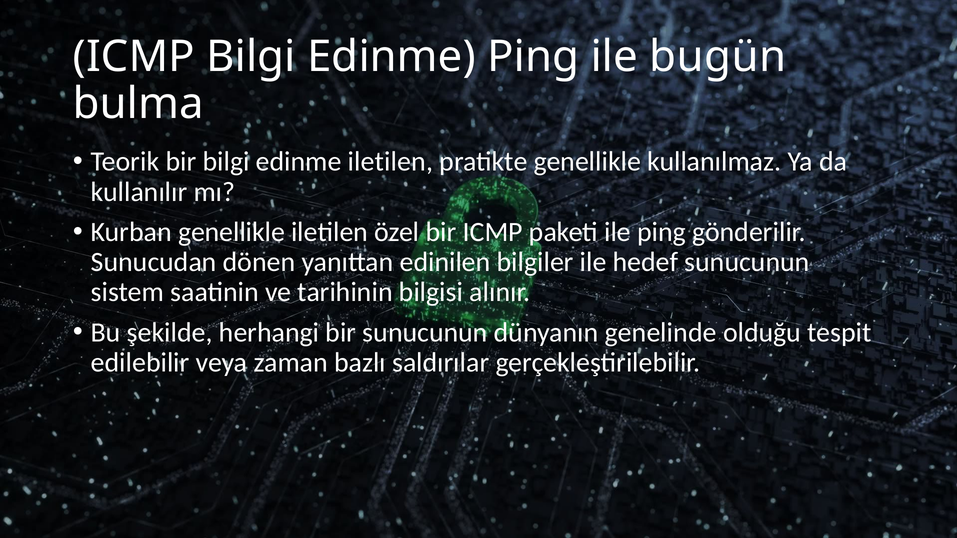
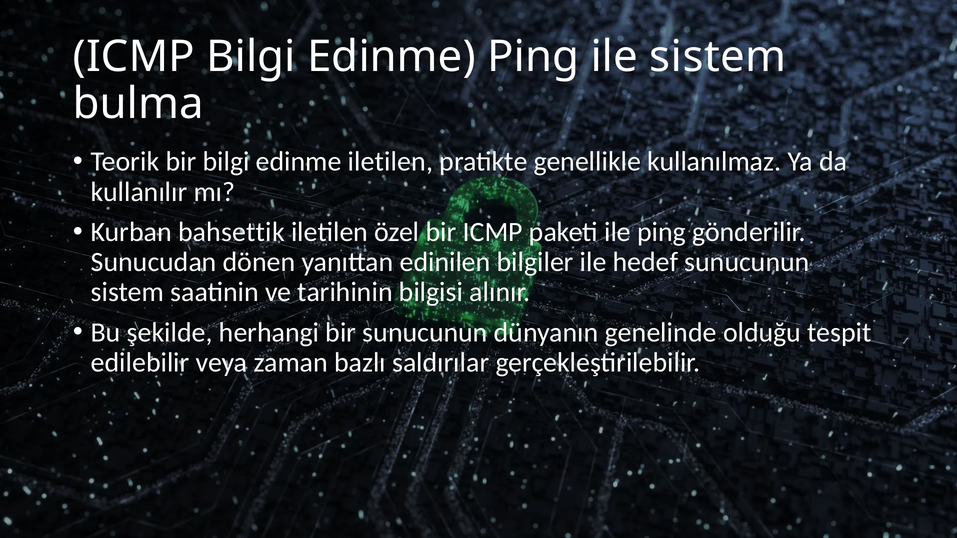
ile bugün: bugün -> sistem
Kurban genellikle: genellikle -> bahsettik
